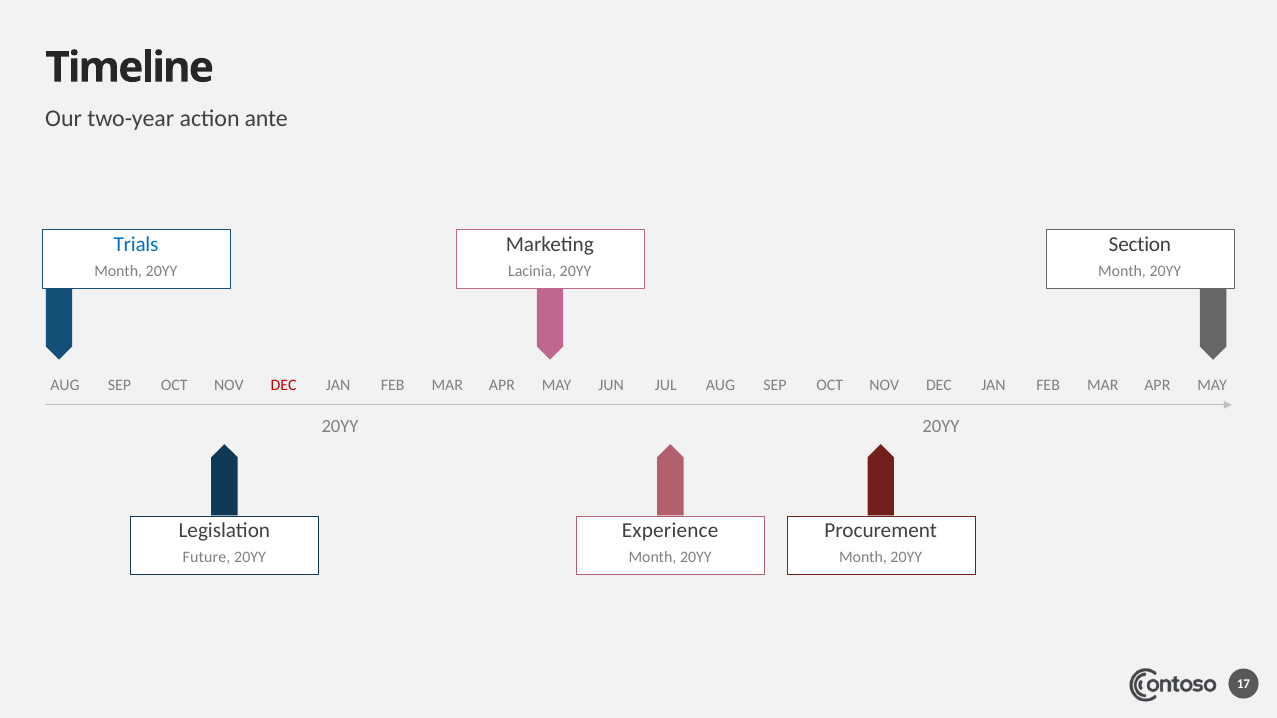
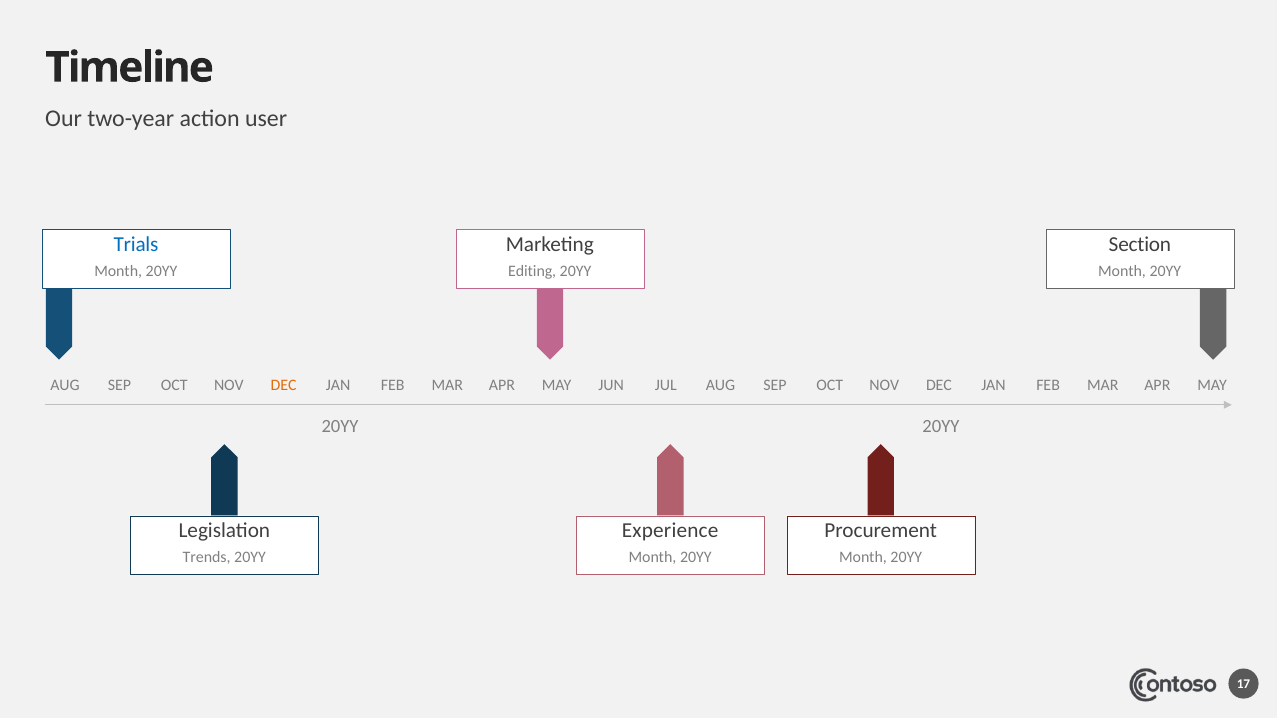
ante: ante -> user
Lacinia: Lacinia -> Editing
DEC at (284, 385) colour: red -> orange
Future: Future -> Trends
